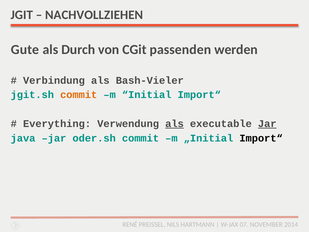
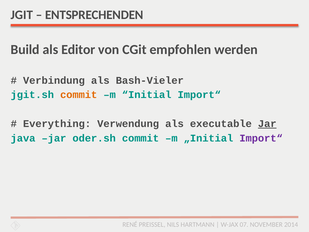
NACHVOLLZIEHEN: NACHVOLLZIEHEN -> ENTSPRECHENDEN
Gute: Gute -> Build
Durch: Durch -> Editor
passenden: passenden -> empfohlen
als at (175, 124) underline: present -> none
Import“ at (261, 138) colour: black -> purple
